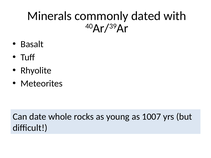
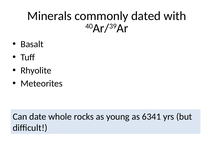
1007: 1007 -> 6341
